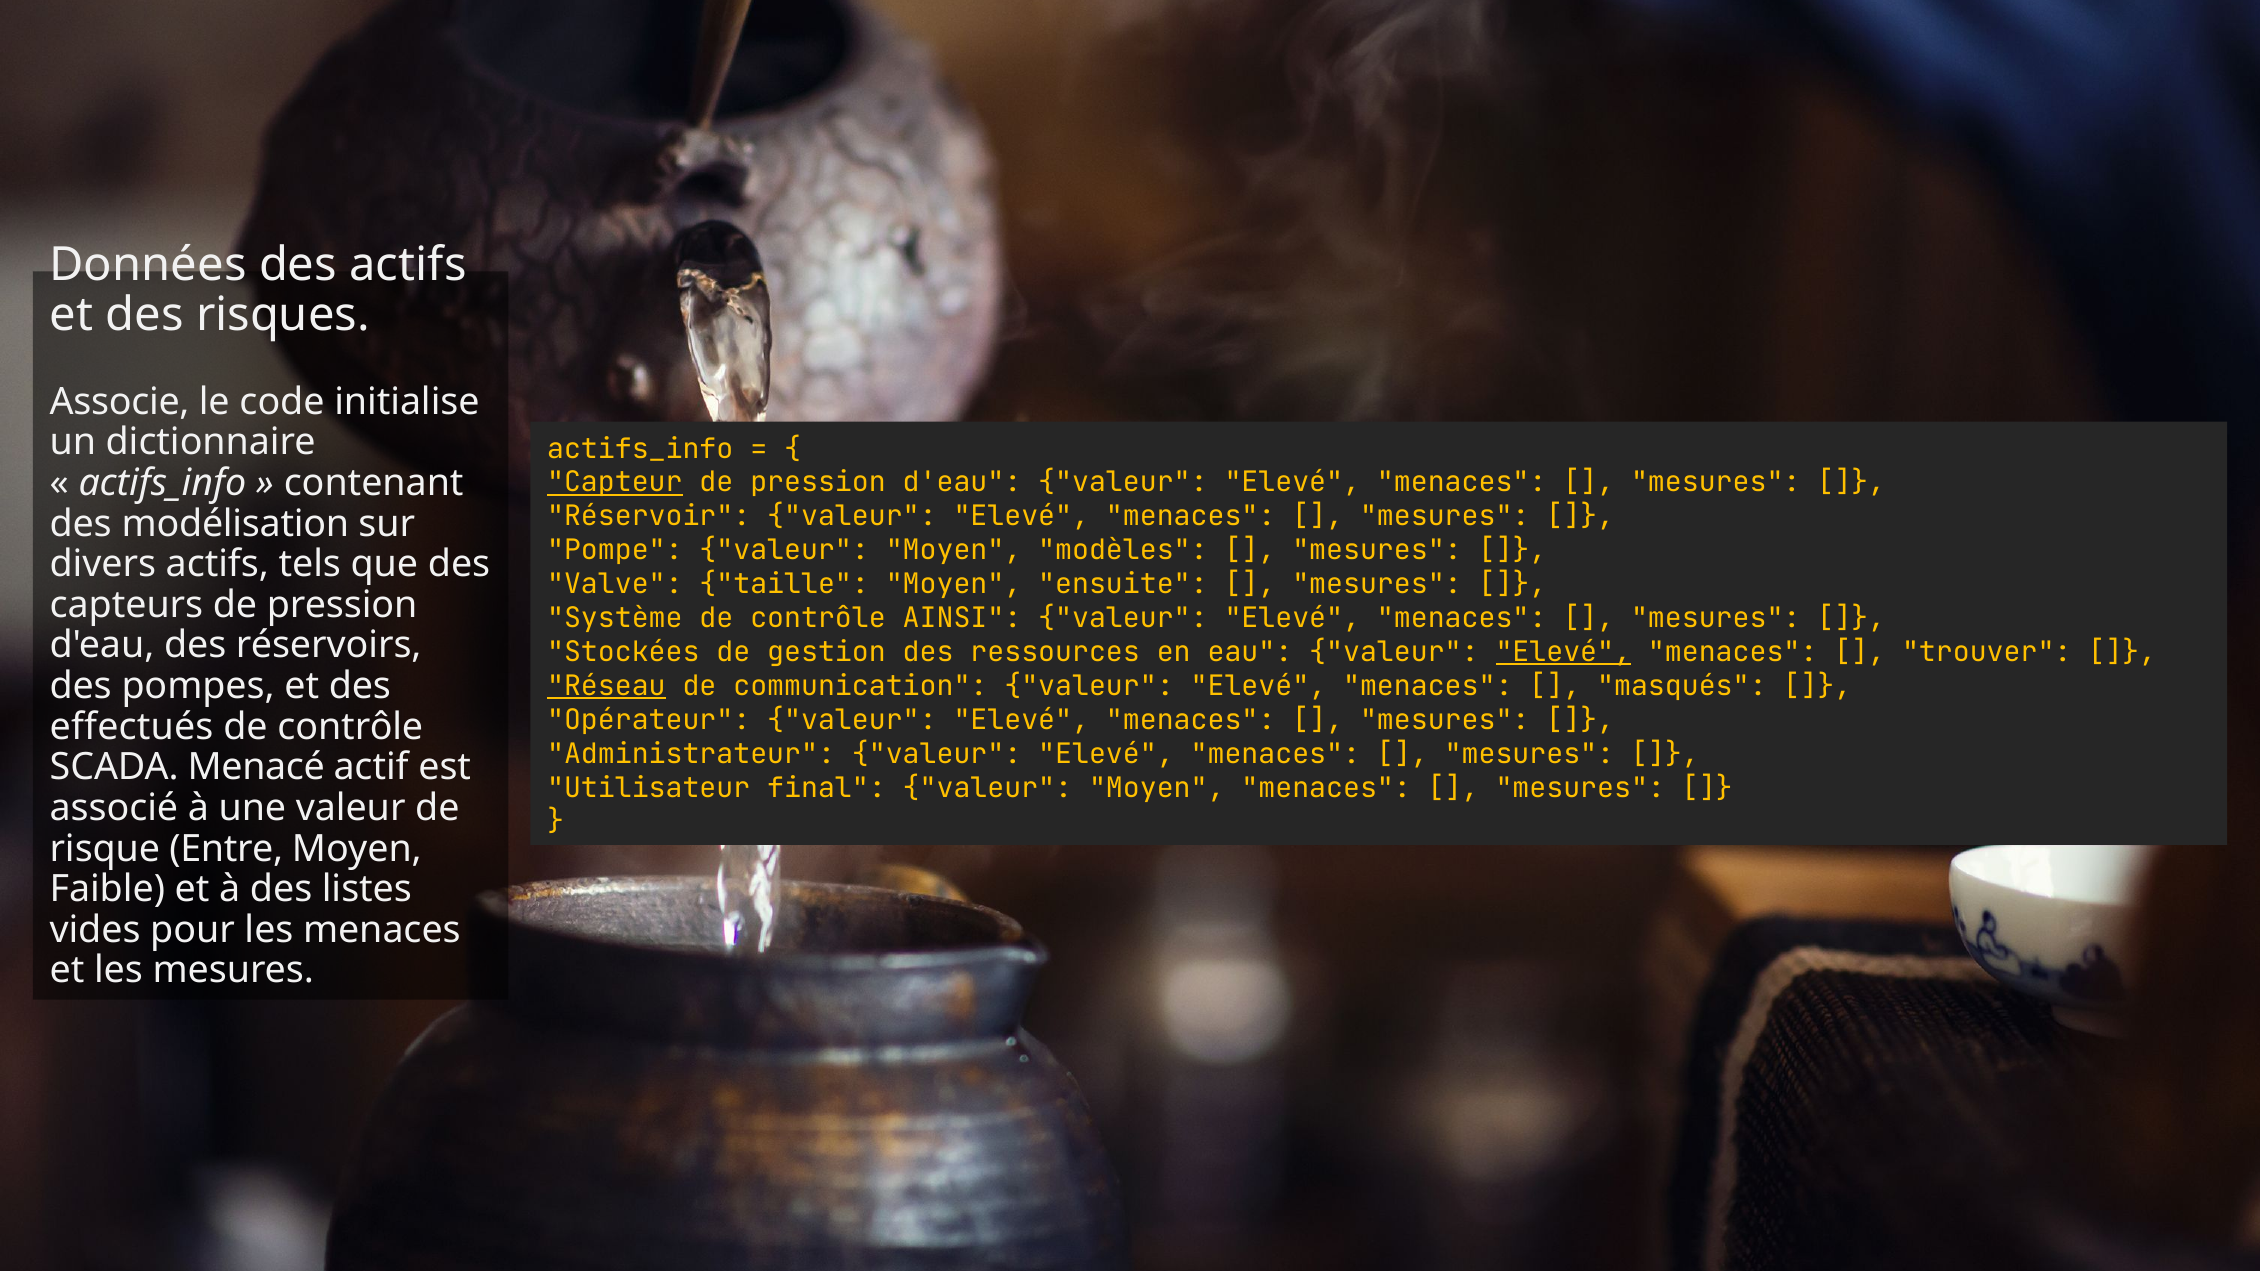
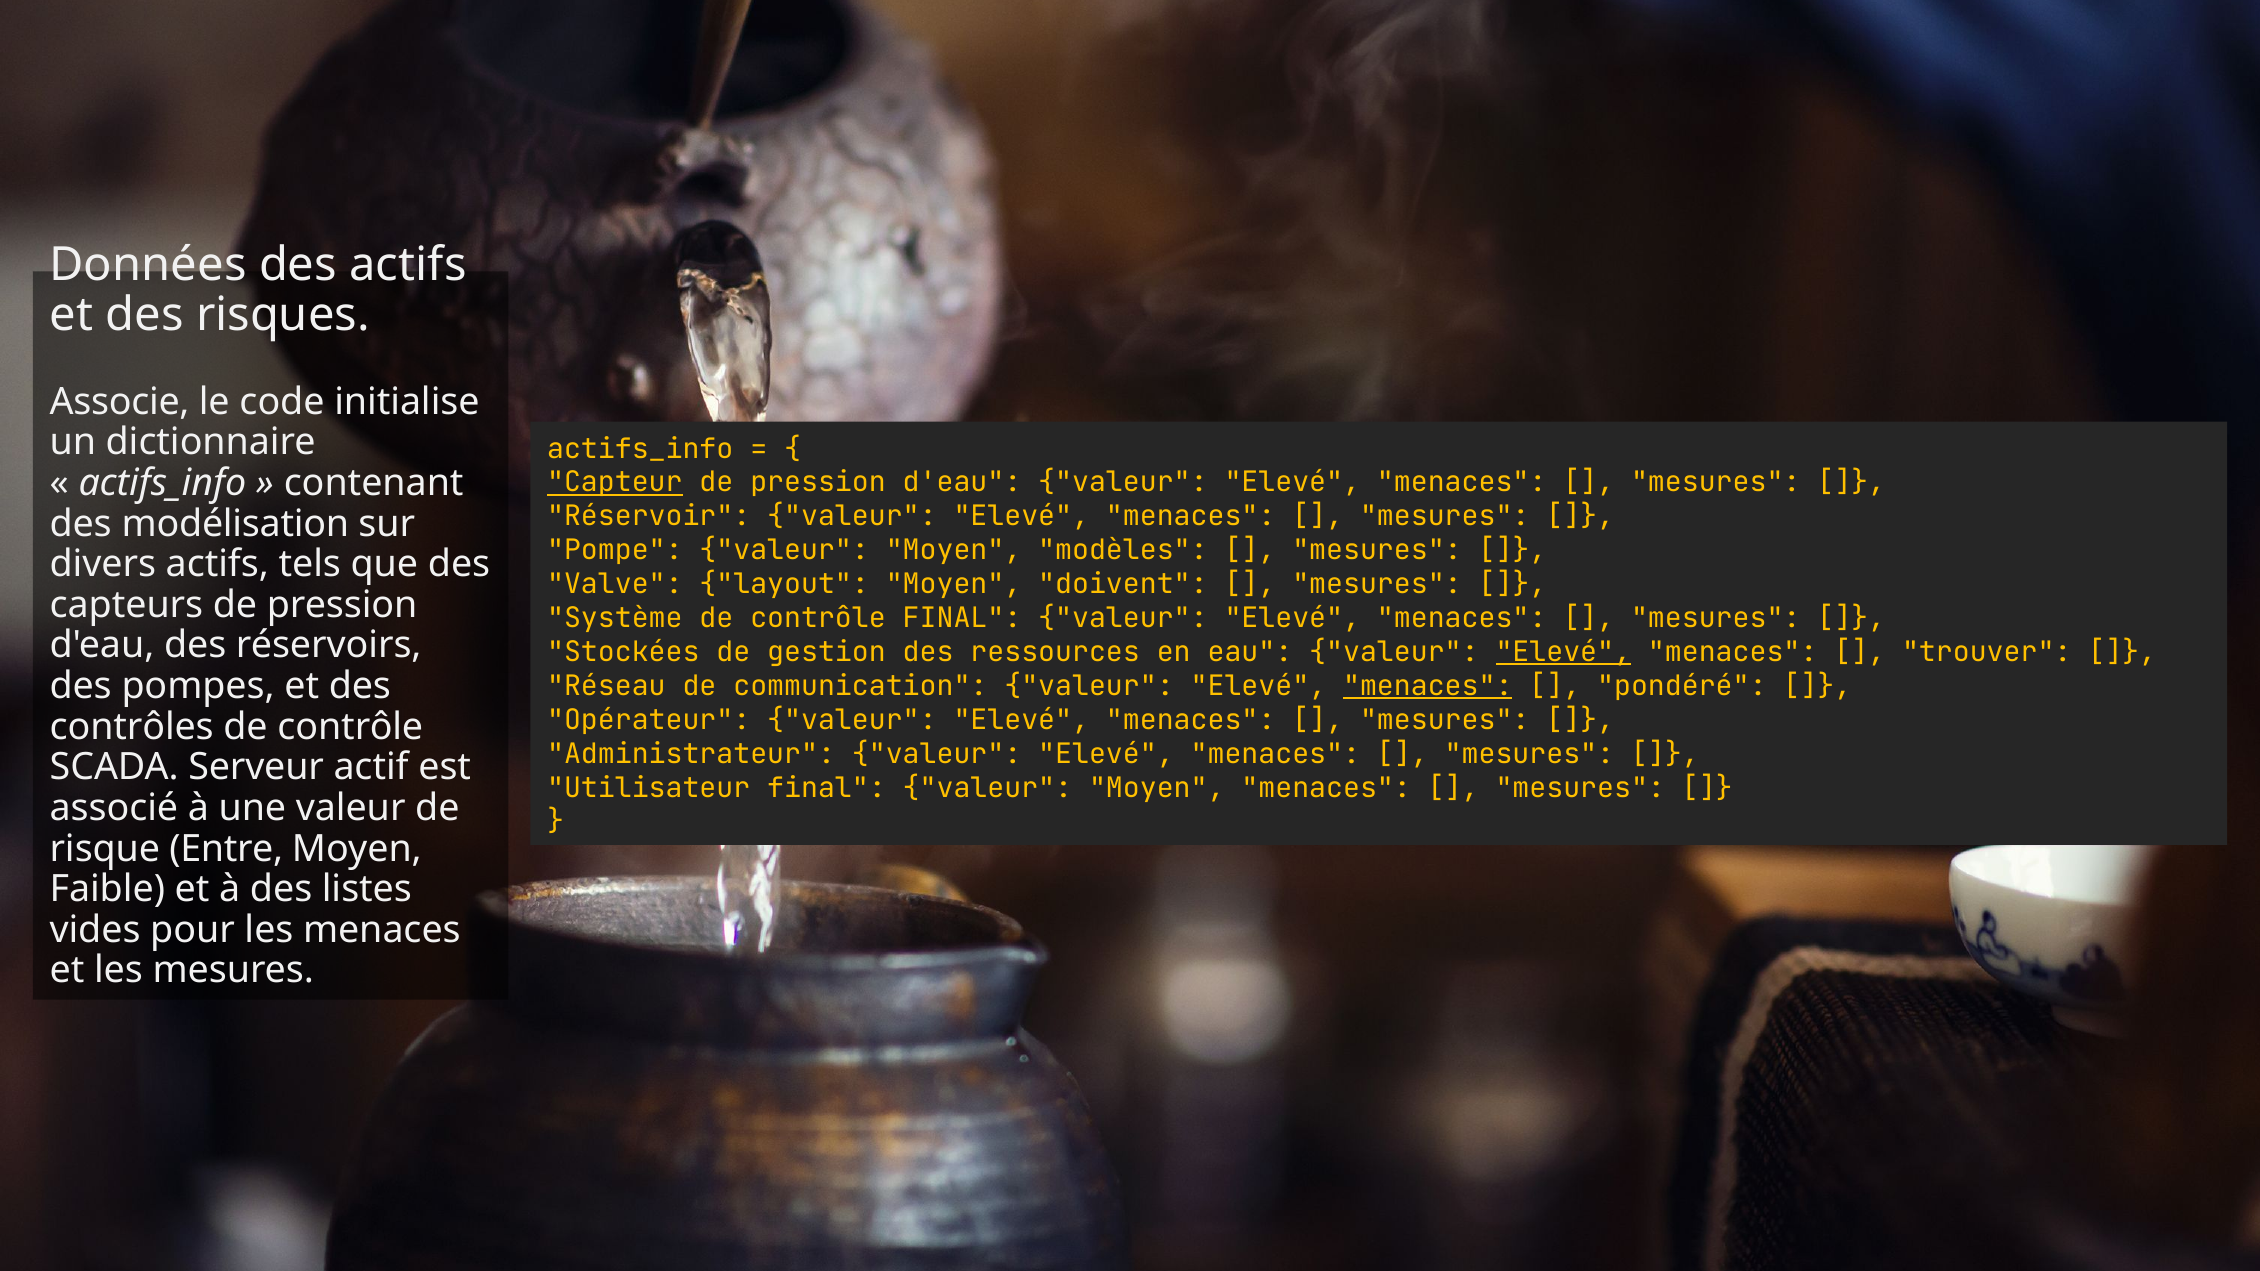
taille: taille -> layout
ensuite: ensuite -> doivent
contrôle AINSI: AINSI -> FINAL
Réseau underline: present -> none
menaces at (1428, 686) underline: none -> present
masqués: masqués -> pondéré
effectués: effectués -> contrôles
Menacé: Menacé -> Serveur
